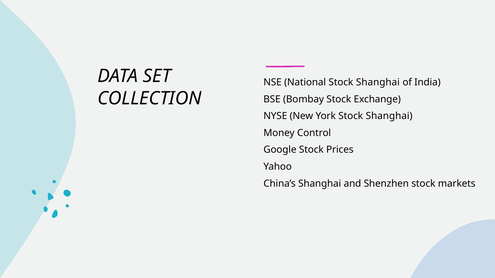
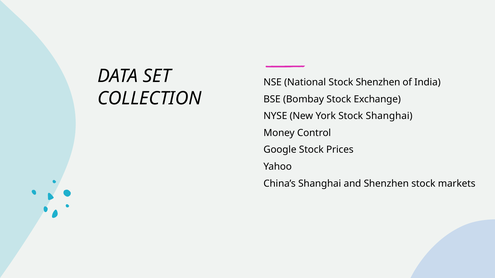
National Stock Shanghai: Shanghai -> Shenzhen
